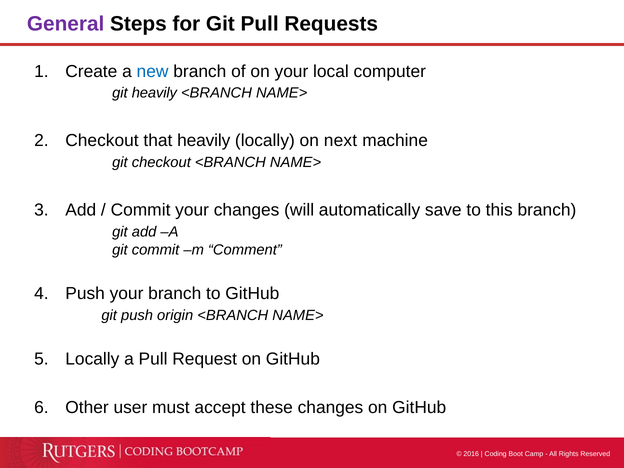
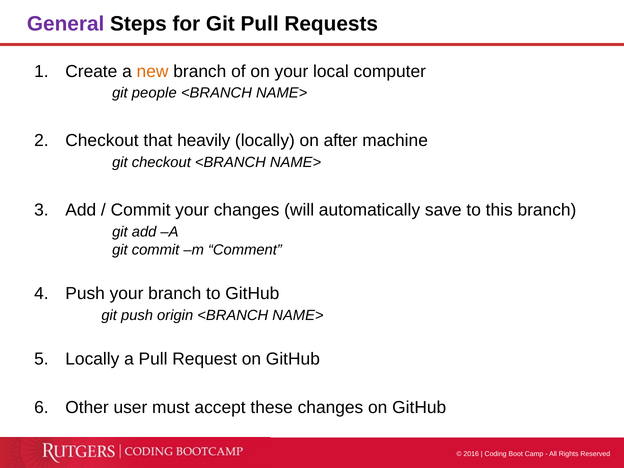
new colour: blue -> orange
git heavily: heavily -> people
next: next -> after
